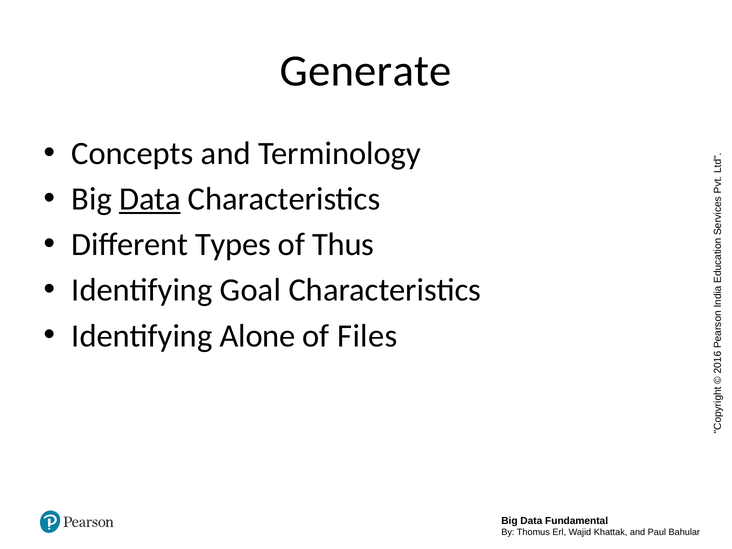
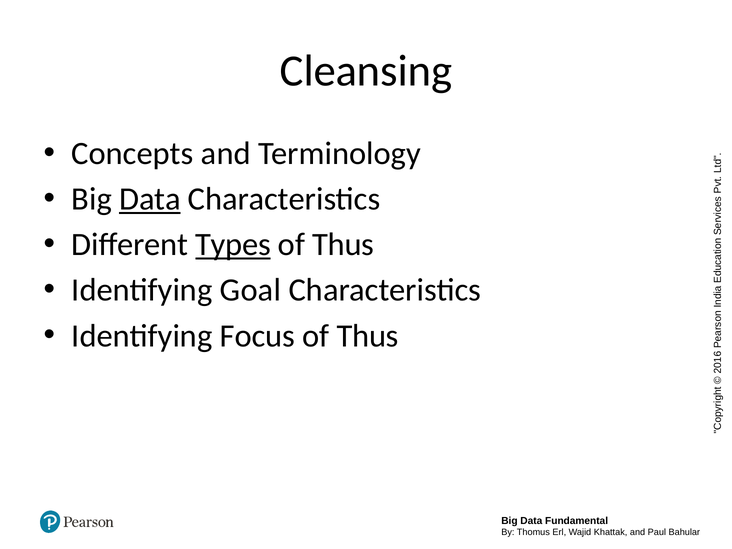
Generate: Generate -> Cleansing
Types underline: none -> present
Alone: Alone -> Focus
Files at (367, 336): Files -> Thus
